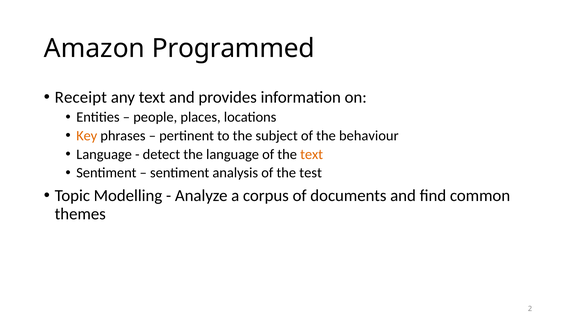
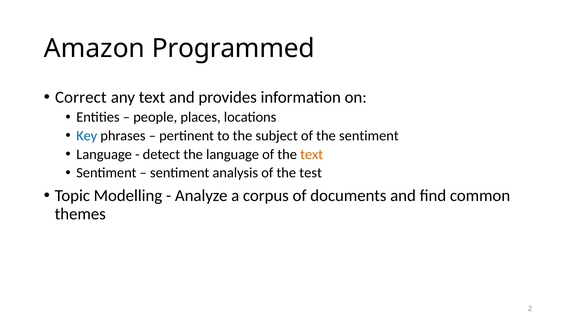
Receipt: Receipt -> Correct
Key colour: orange -> blue
the behaviour: behaviour -> sentiment
